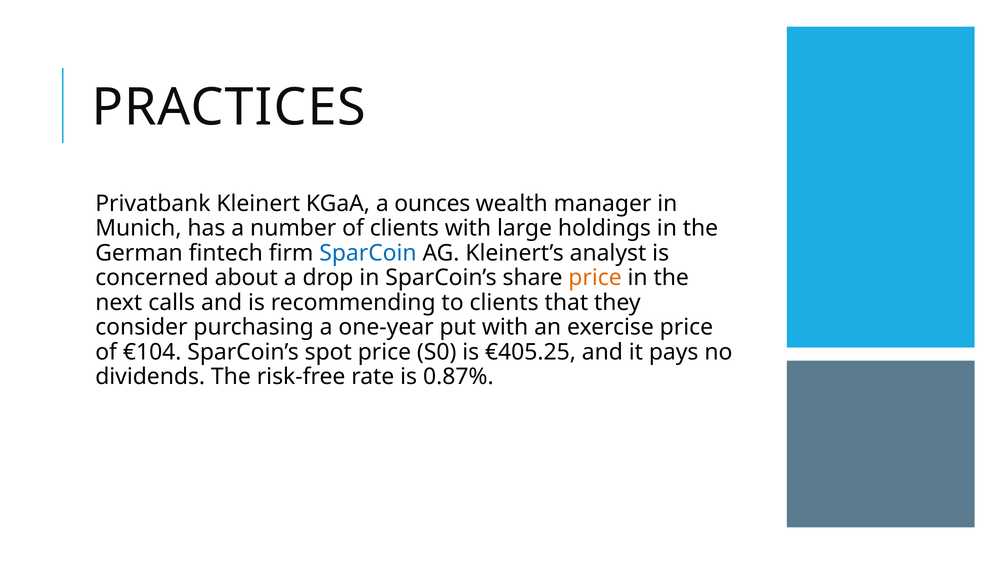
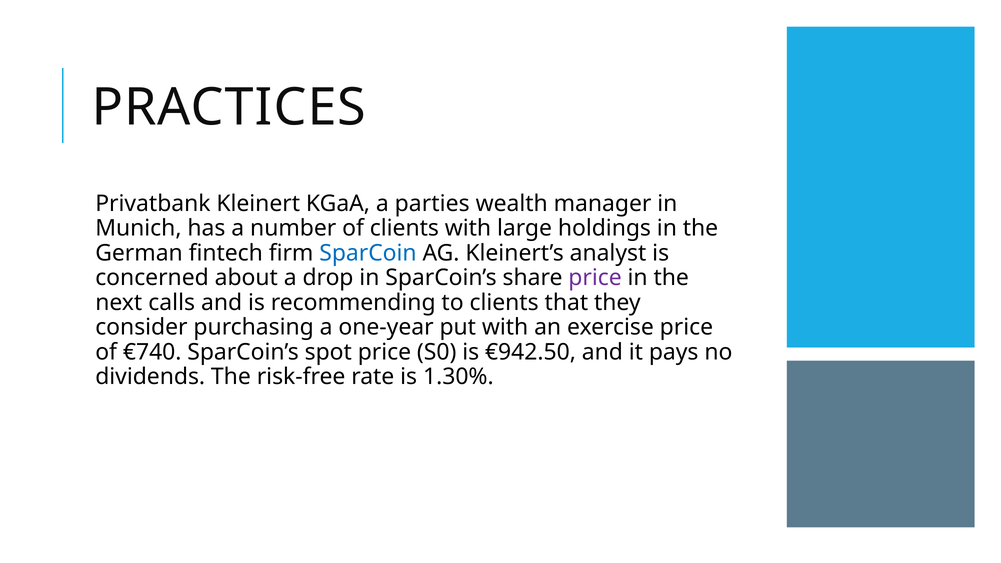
ounces: ounces -> parties
price at (595, 278) colour: orange -> purple
€104: €104 -> €740
€405.25: €405.25 -> €942.50
0.87%: 0.87% -> 1.30%
